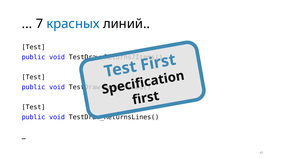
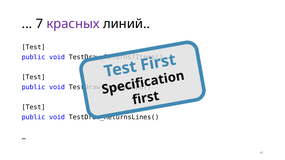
красных colour: blue -> purple
